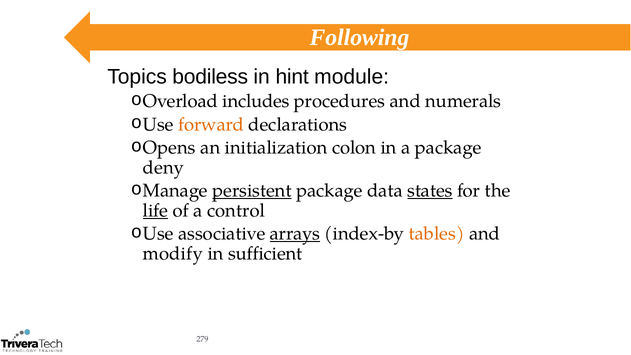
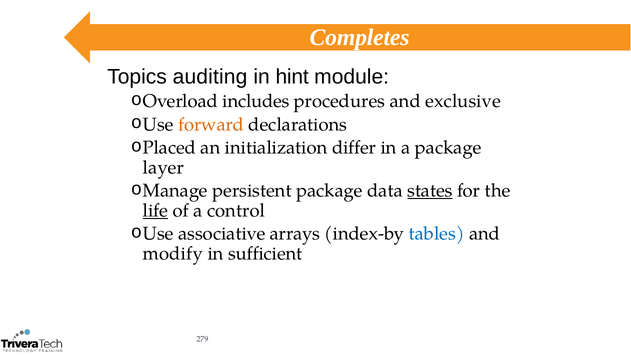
Following: Following -> Completes
bodiless: bodiless -> auditing
numerals: numerals -> exclusive
Opens: Opens -> Placed
colon: colon -> differ
deny: deny -> layer
persistent underline: present -> none
arrays underline: present -> none
tables colour: orange -> blue
